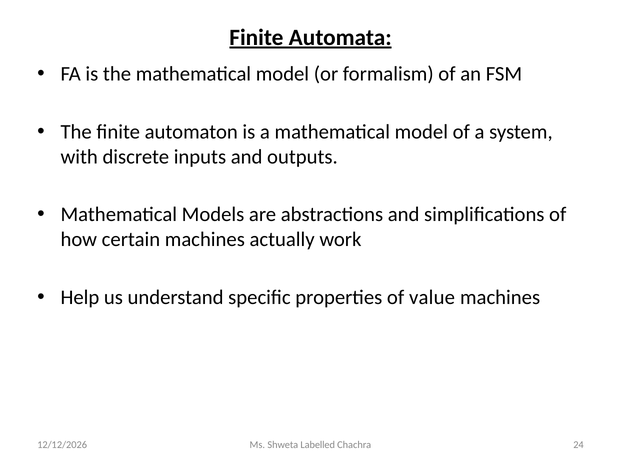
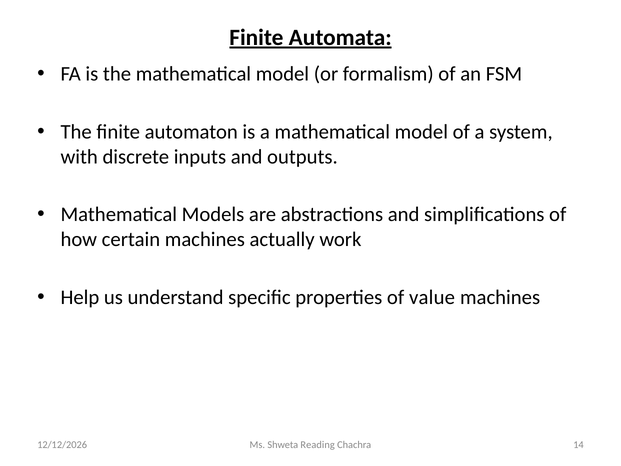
Labelled: Labelled -> Reading
24: 24 -> 14
